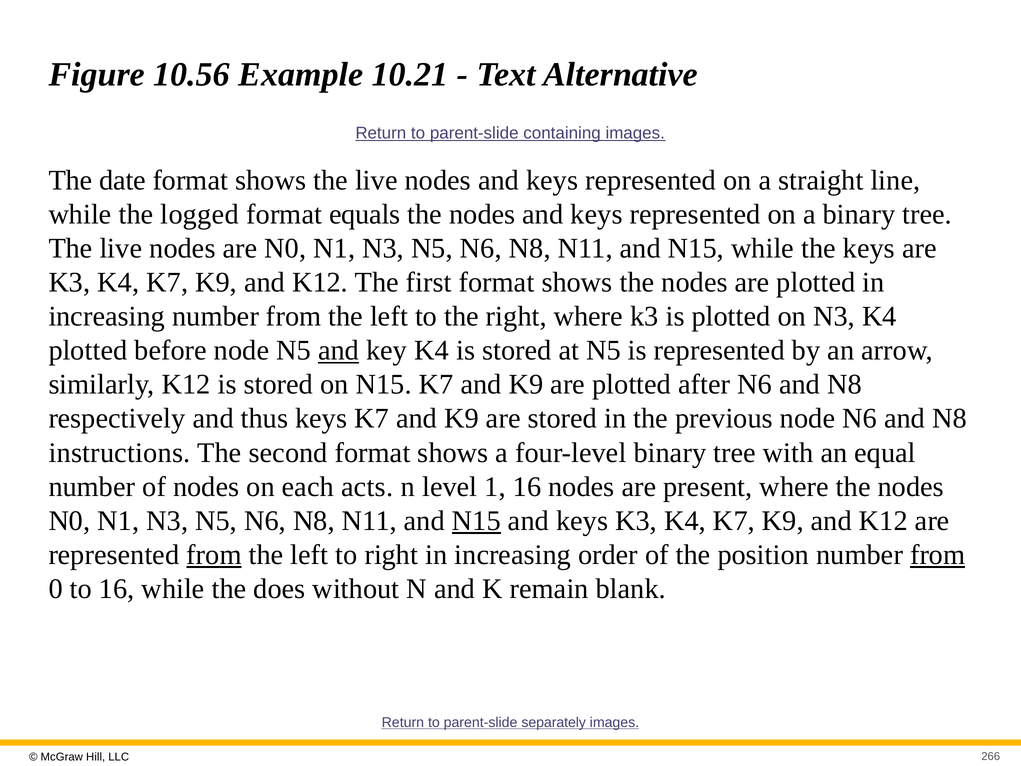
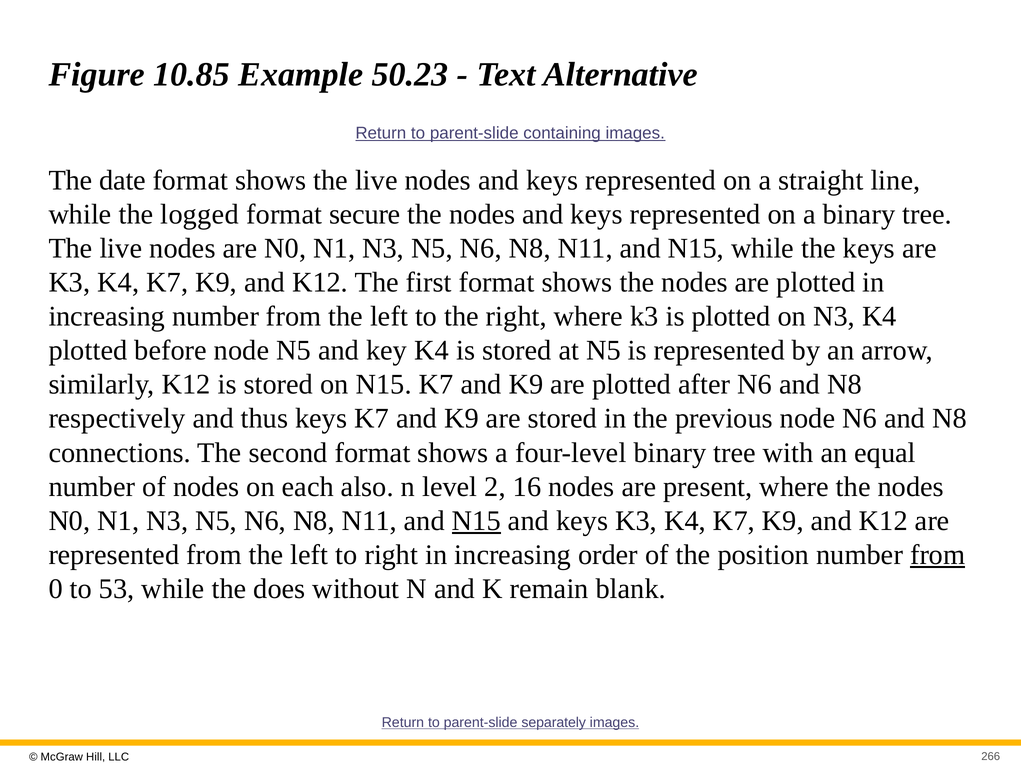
10.56: 10.56 -> 10.85
10.21: 10.21 -> 50.23
equals: equals -> secure
and at (339, 350) underline: present -> none
instructions: instructions -> connections
acts: acts -> also
1: 1 -> 2
from at (214, 555) underline: present -> none
to 16: 16 -> 53
